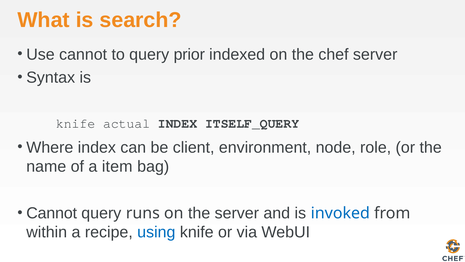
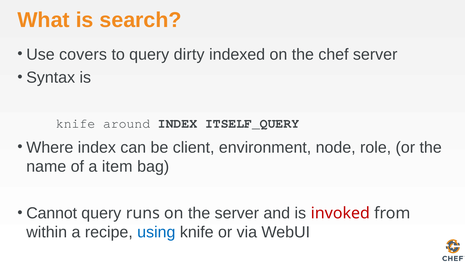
Use cannot: cannot -> covers
prior: prior -> dirty
actual: actual -> around
invoked colour: blue -> red
